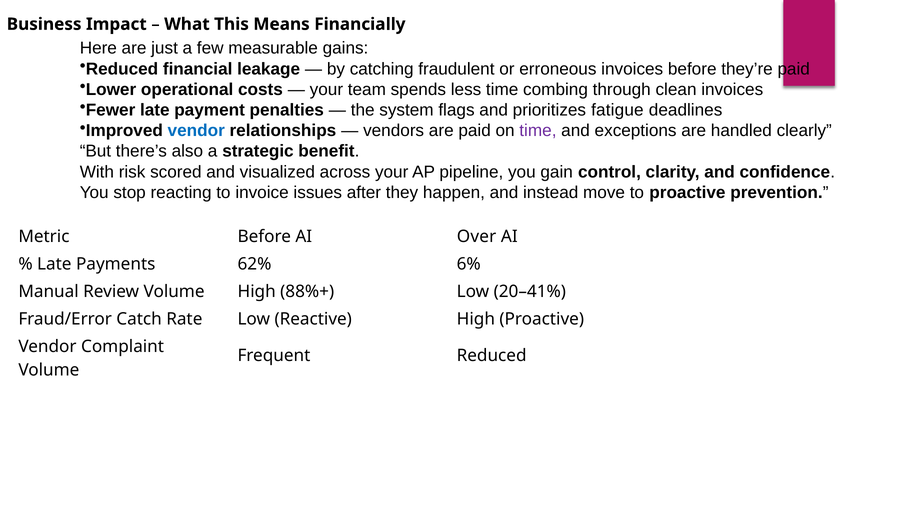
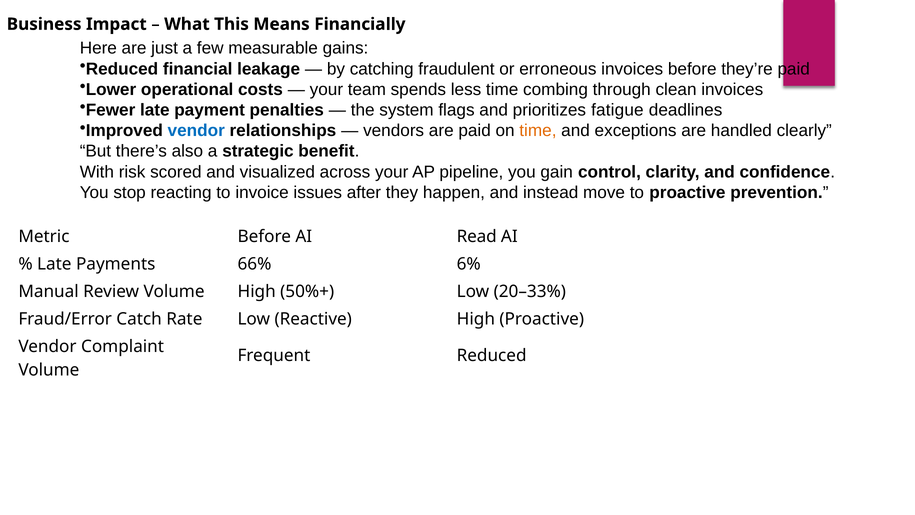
time at (538, 131) colour: purple -> orange
Over: Over -> Read
62%: 62% -> 66%
88%+: 88%+ -> 50%+
20–41%: 20–41% -> 20–33%
